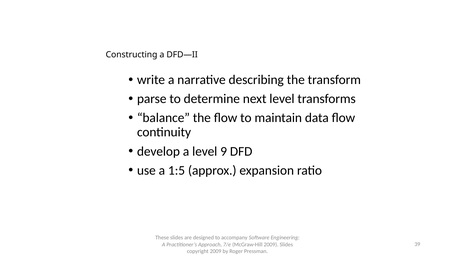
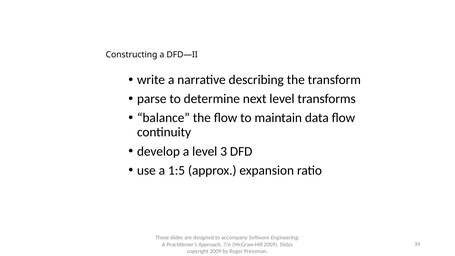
9: 9 -> 3
